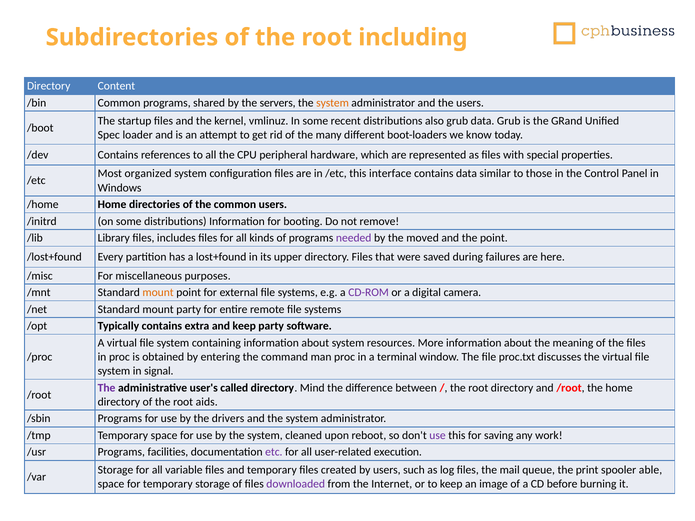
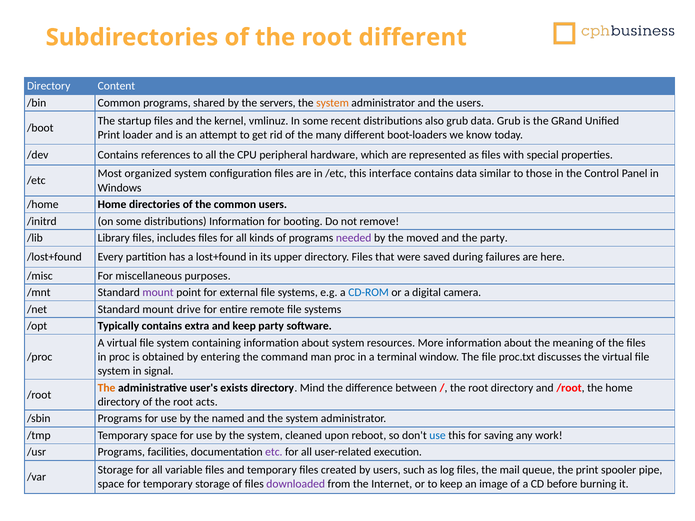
root including: including -> different
Spec at (109, 135): Spec -> Print
the point: point -> party
mount at (158, 293) colour: orange -> purple
CD-ROM colour: purple -> blue
mount party: party -> drive
The at (107, 388) colour: purple -> orange
called: called -> exists
aids: aids -> acts
drivers: drivers -> named
use at (438, 436) colour: purple -> blue
able: able -> pipe
